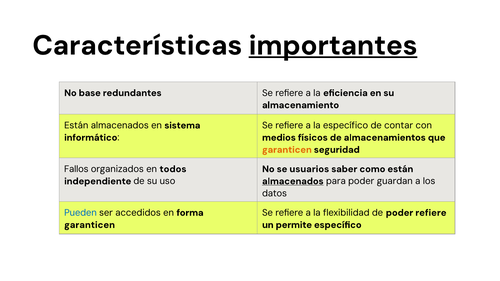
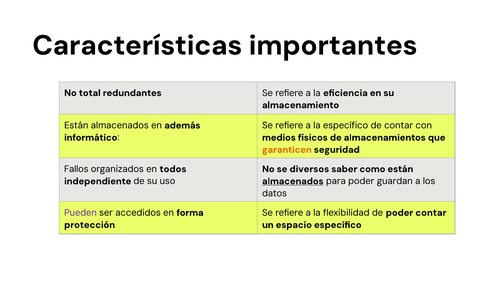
importantes underline: present -> none
base: base -> total
sistema: sistema -> además
usuarios: usuarios -> diversos
Pueden colour: blue -> purple
poder refiere: refiere -> contar
garanticen at (90, 225): garanticen -> protección
permite: permite -> espacio
